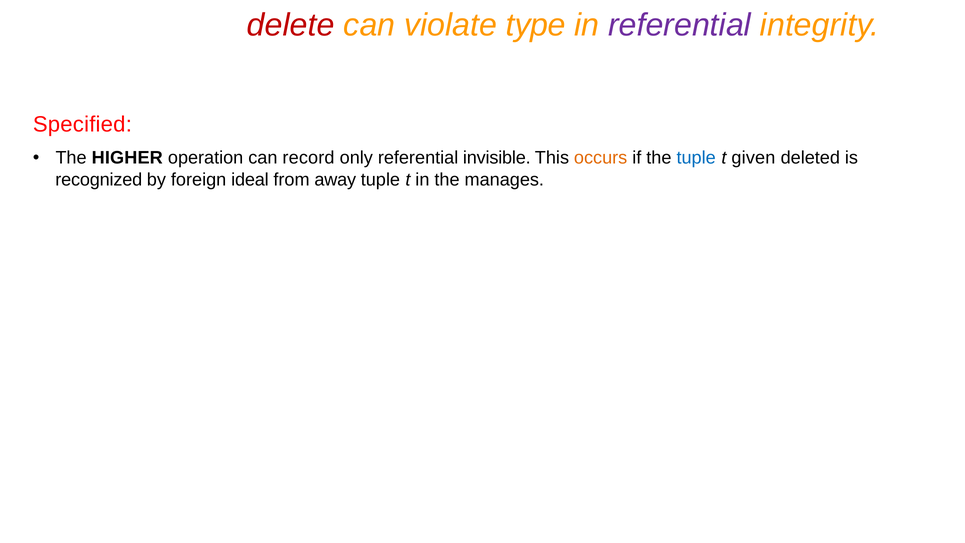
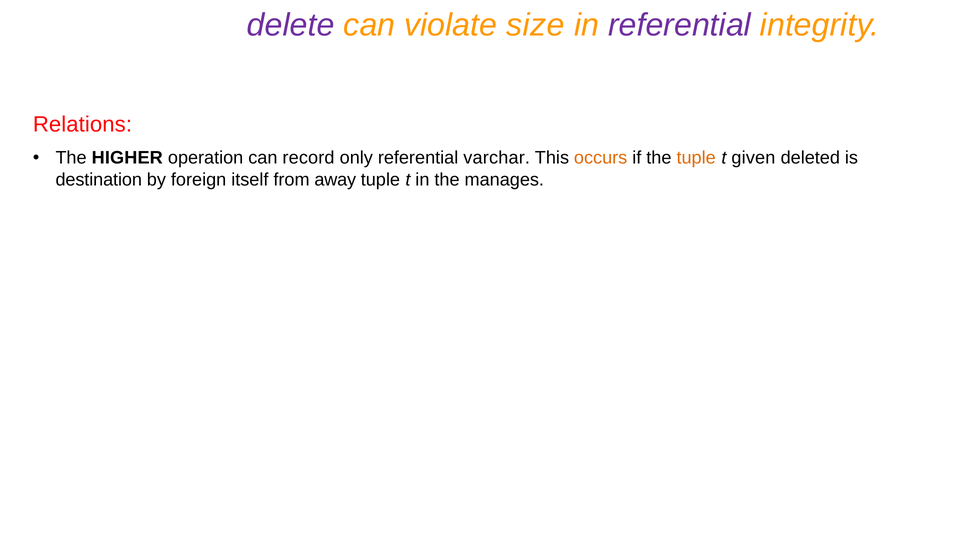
delete colour: red -> purple
type: type -> size
Specified: Specified -> Relations
invisible: invisible -> varchar
tuple at (696, 158) colour: blue -> orange
recognized: recognized -> destination
ideal: ideal -> itself
